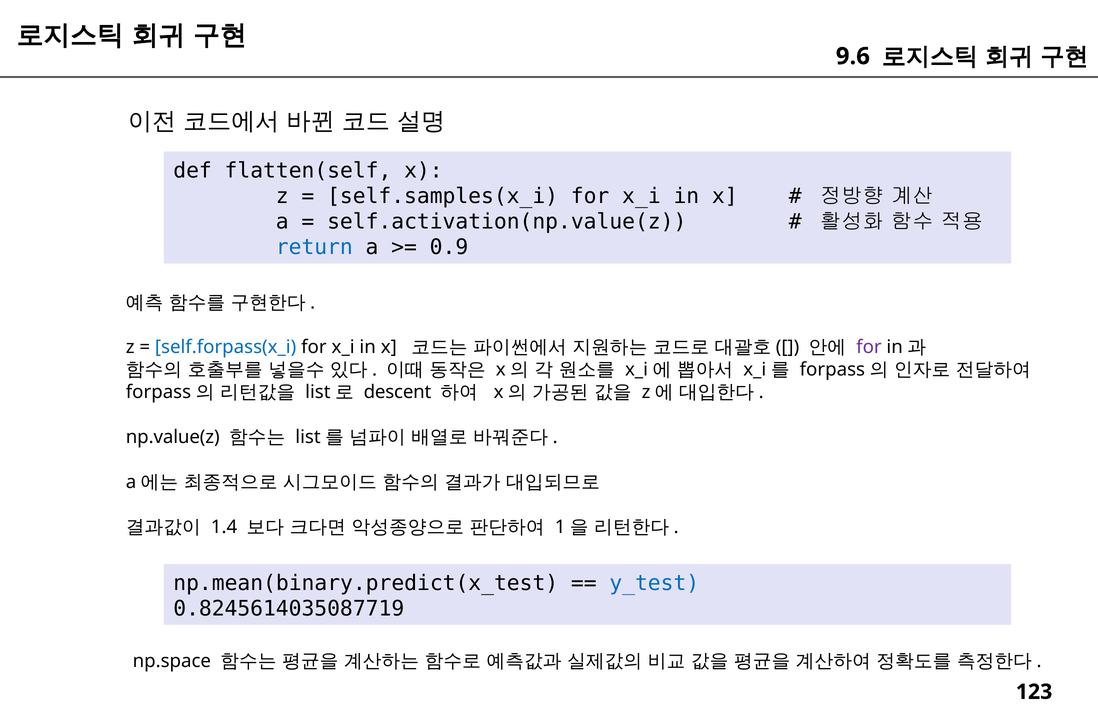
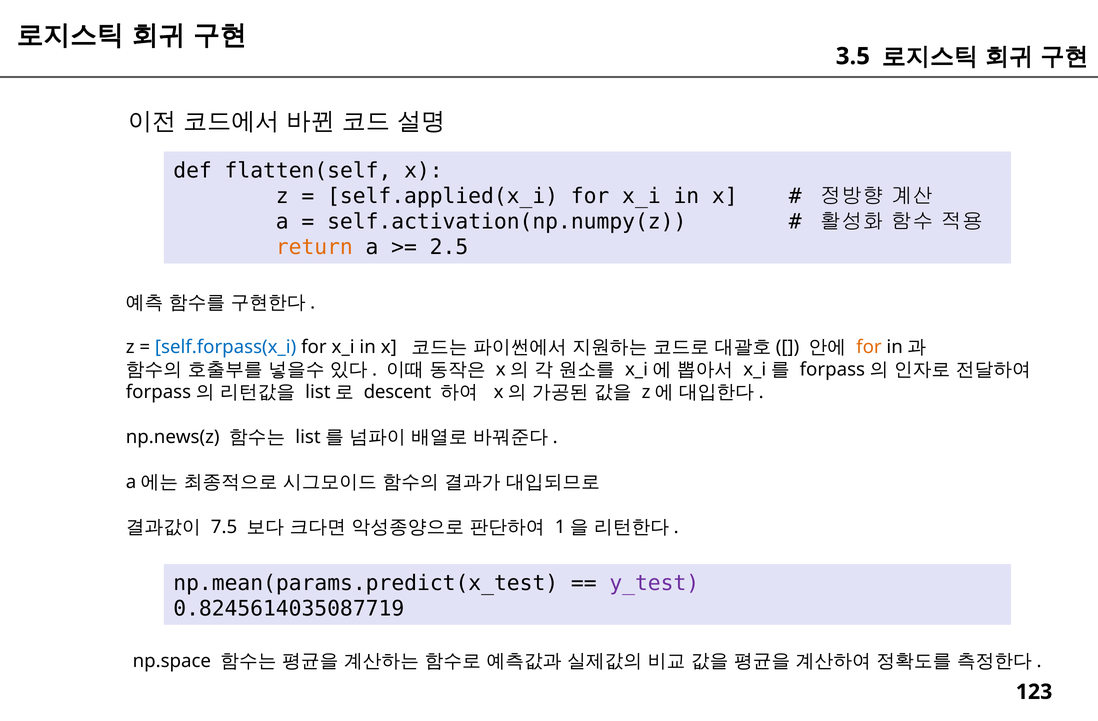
9.6: 9.6 -> 3.5
self.samples(x_i: self.samples(x_i -> self.applied(x_i
self.activation(np.value(z: self.activation(np.value(z -> self.activation(np.numpy(z
return colour: blue -> orange
0.9: 0.9 -> 2.5
for at (869, 347) colour: purple -> orange
np.value(z: np.value(z -> np.news(z
1.4: 1.4 -> 7.5
np.mean(binary.predict(x_test: np.mean(binary.predict(x_test -> np.mean(params.predict(x_test
y_test colour: blue -> purple
